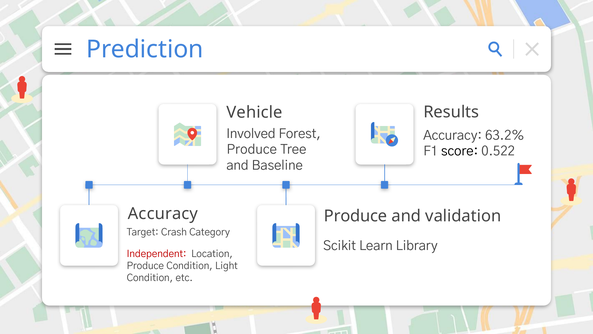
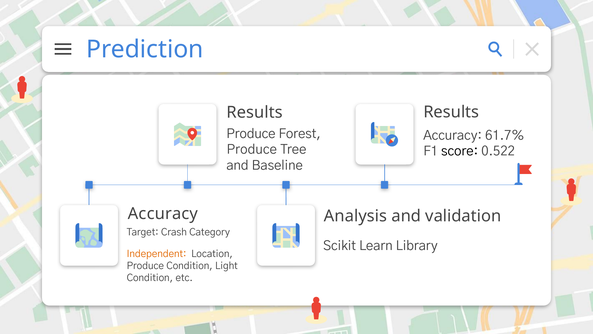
Vehicle at (255, 112): Vehicle -> Results
Involved at (251, 134): Involved -> Produce
63.2%: 63.2% -> 61.7%
Produce at (356, 216): Produce -> Analysis
Independent colour: red -> orange
